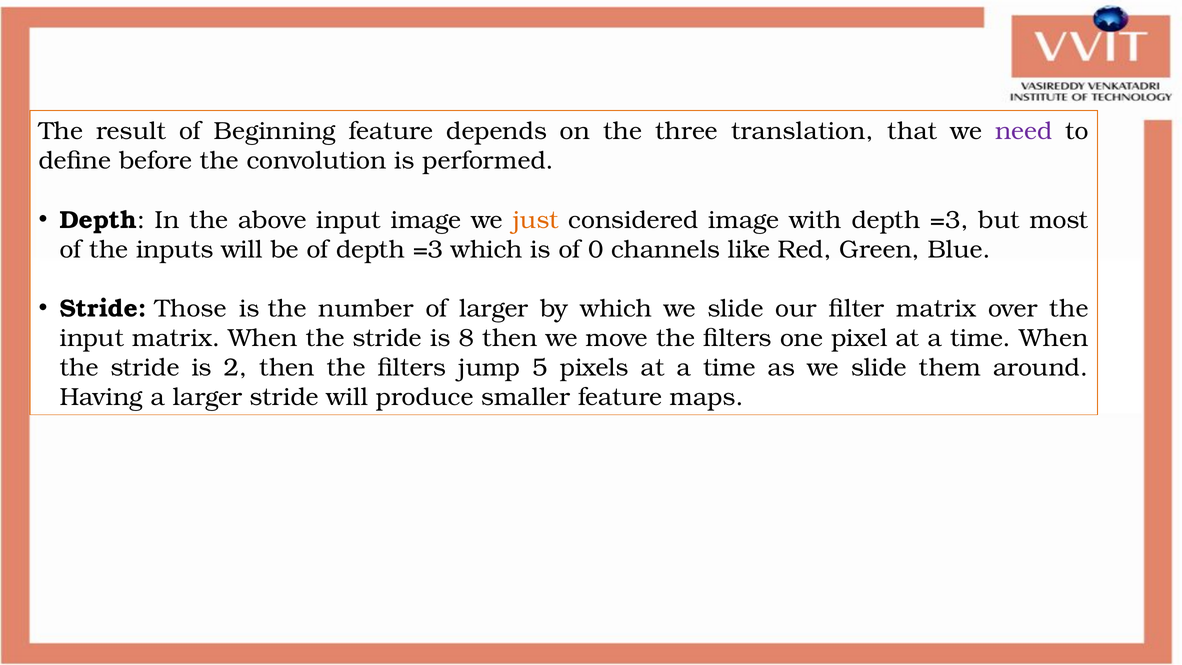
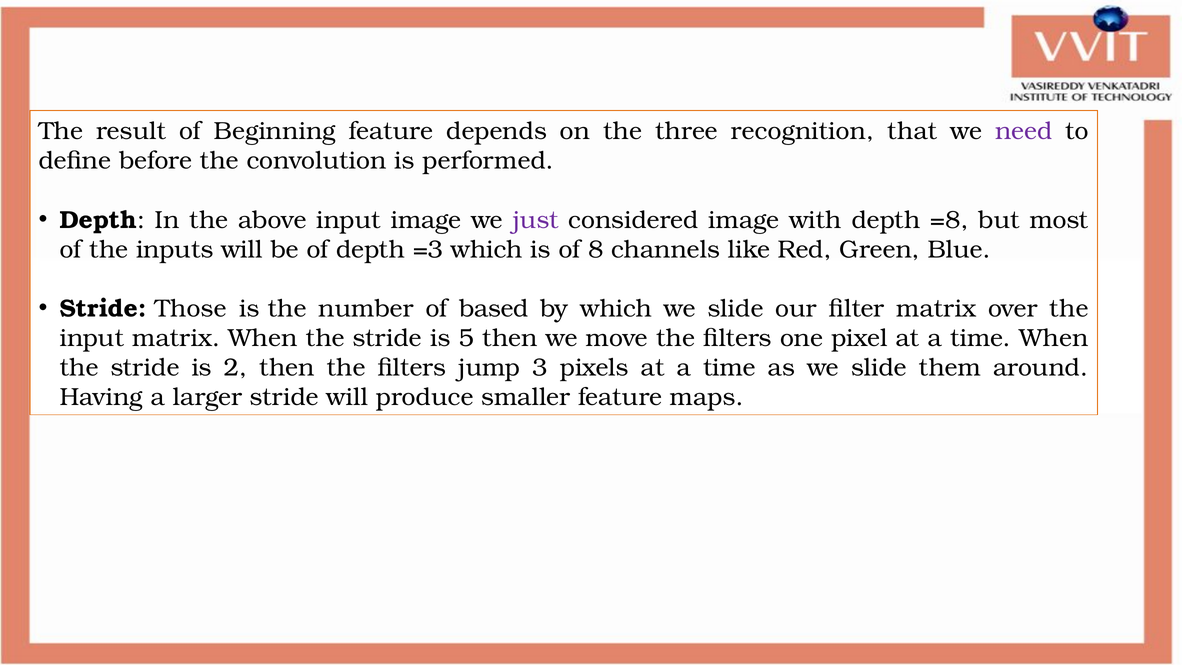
translation: translation -> recognition
just colour: orange -> purple
with depth =3: =3 -> =8
0: 0 -> 8
of larger: larger -> based
8: 8 -> 5
5: 5 -> 3
